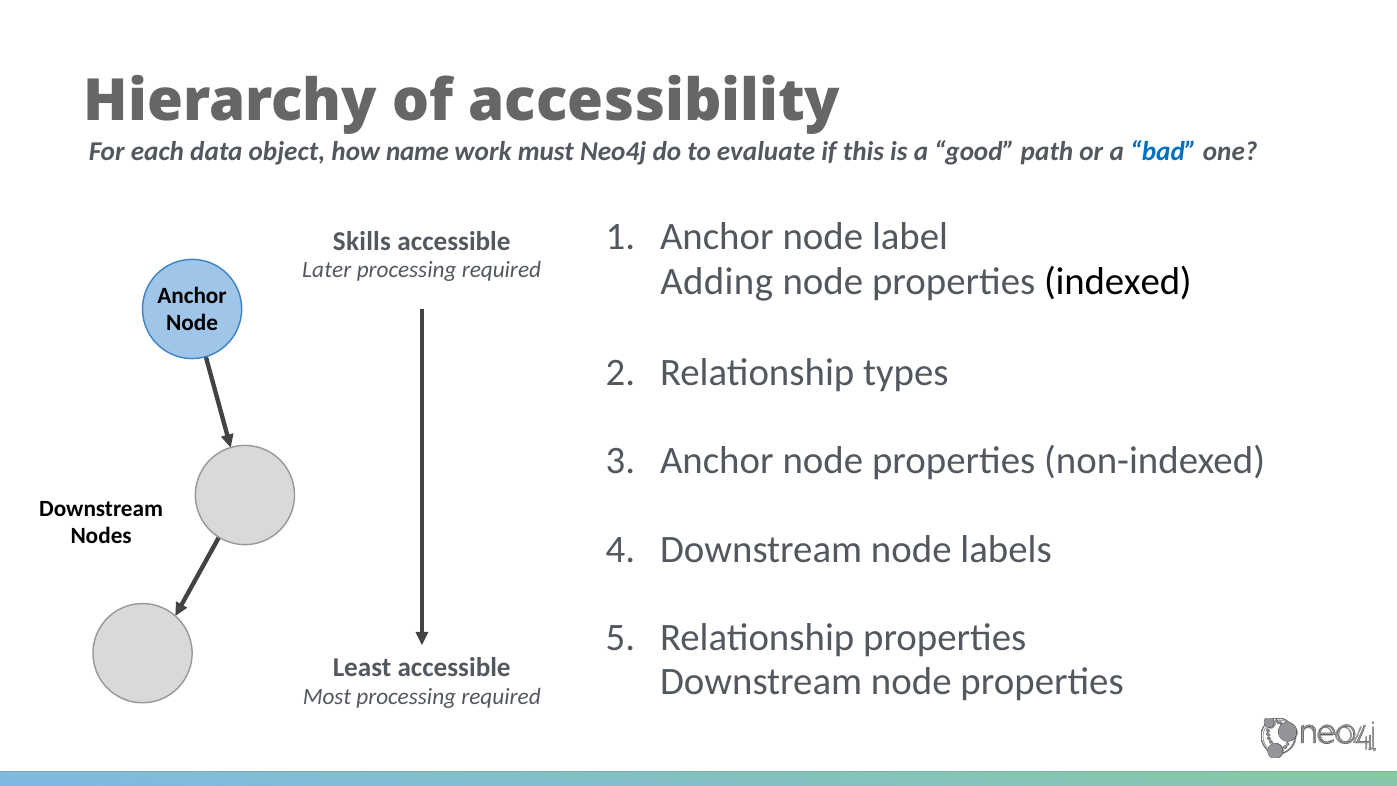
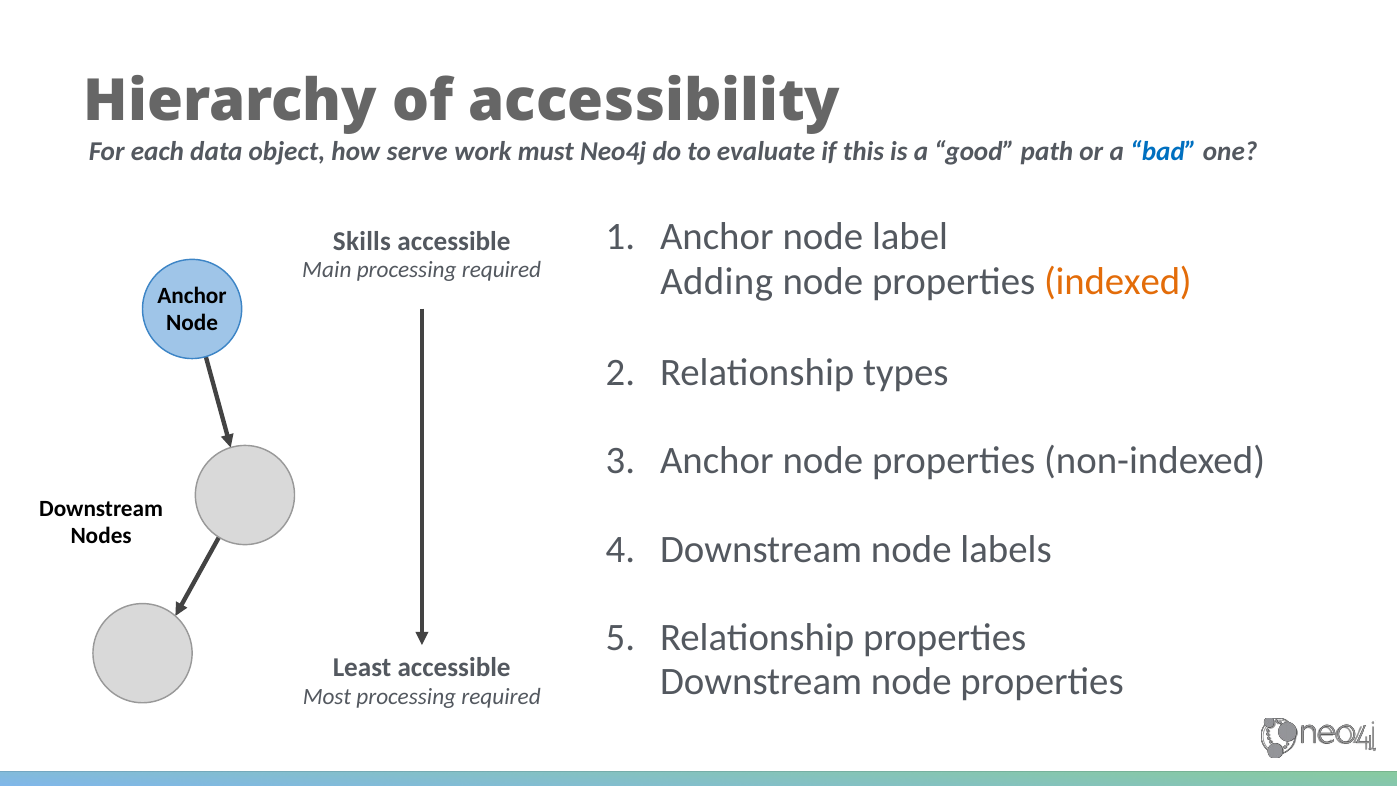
name: name -> serve
Later: Later -> Main
indexed colour: black -> orange
